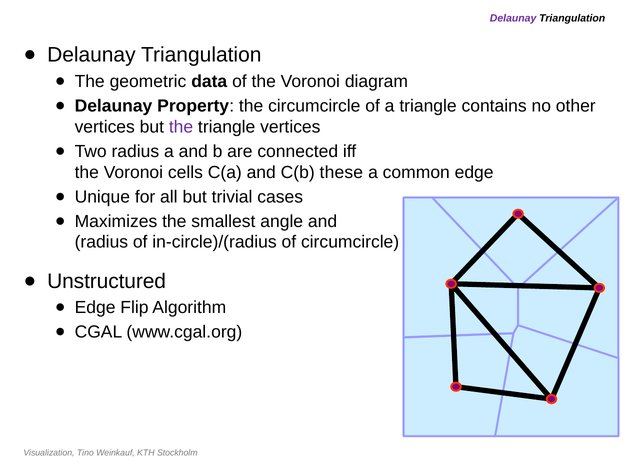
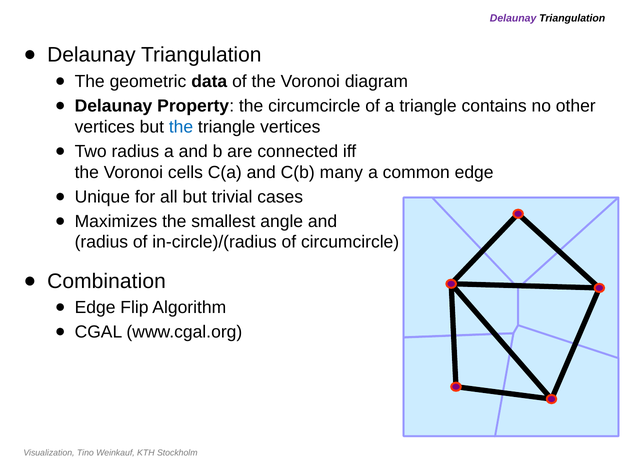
the at (181, 127) colour: purple -> blue
these: these -> many
Unstructured: Unstructured -> Combination
